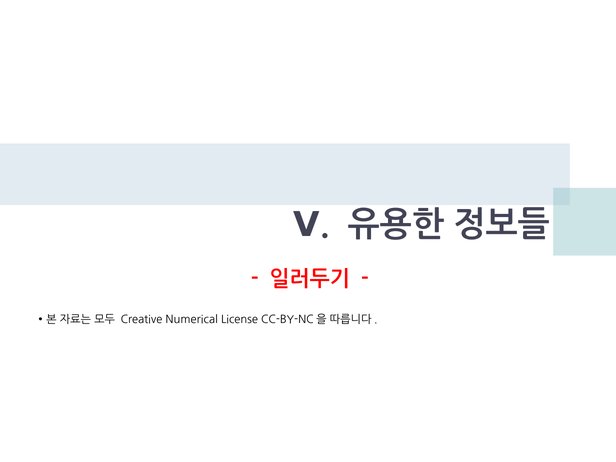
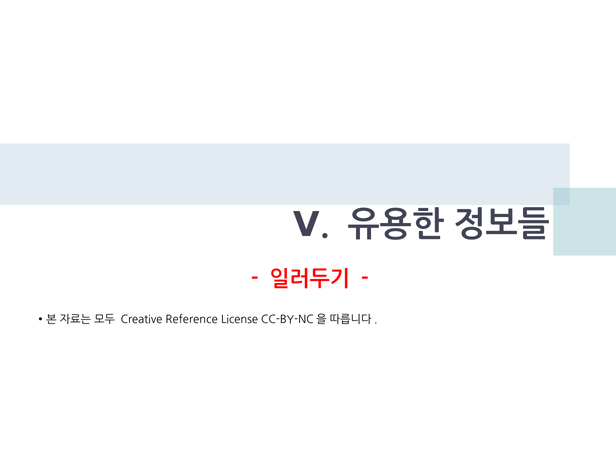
Numerical: Numerical -> Reference
